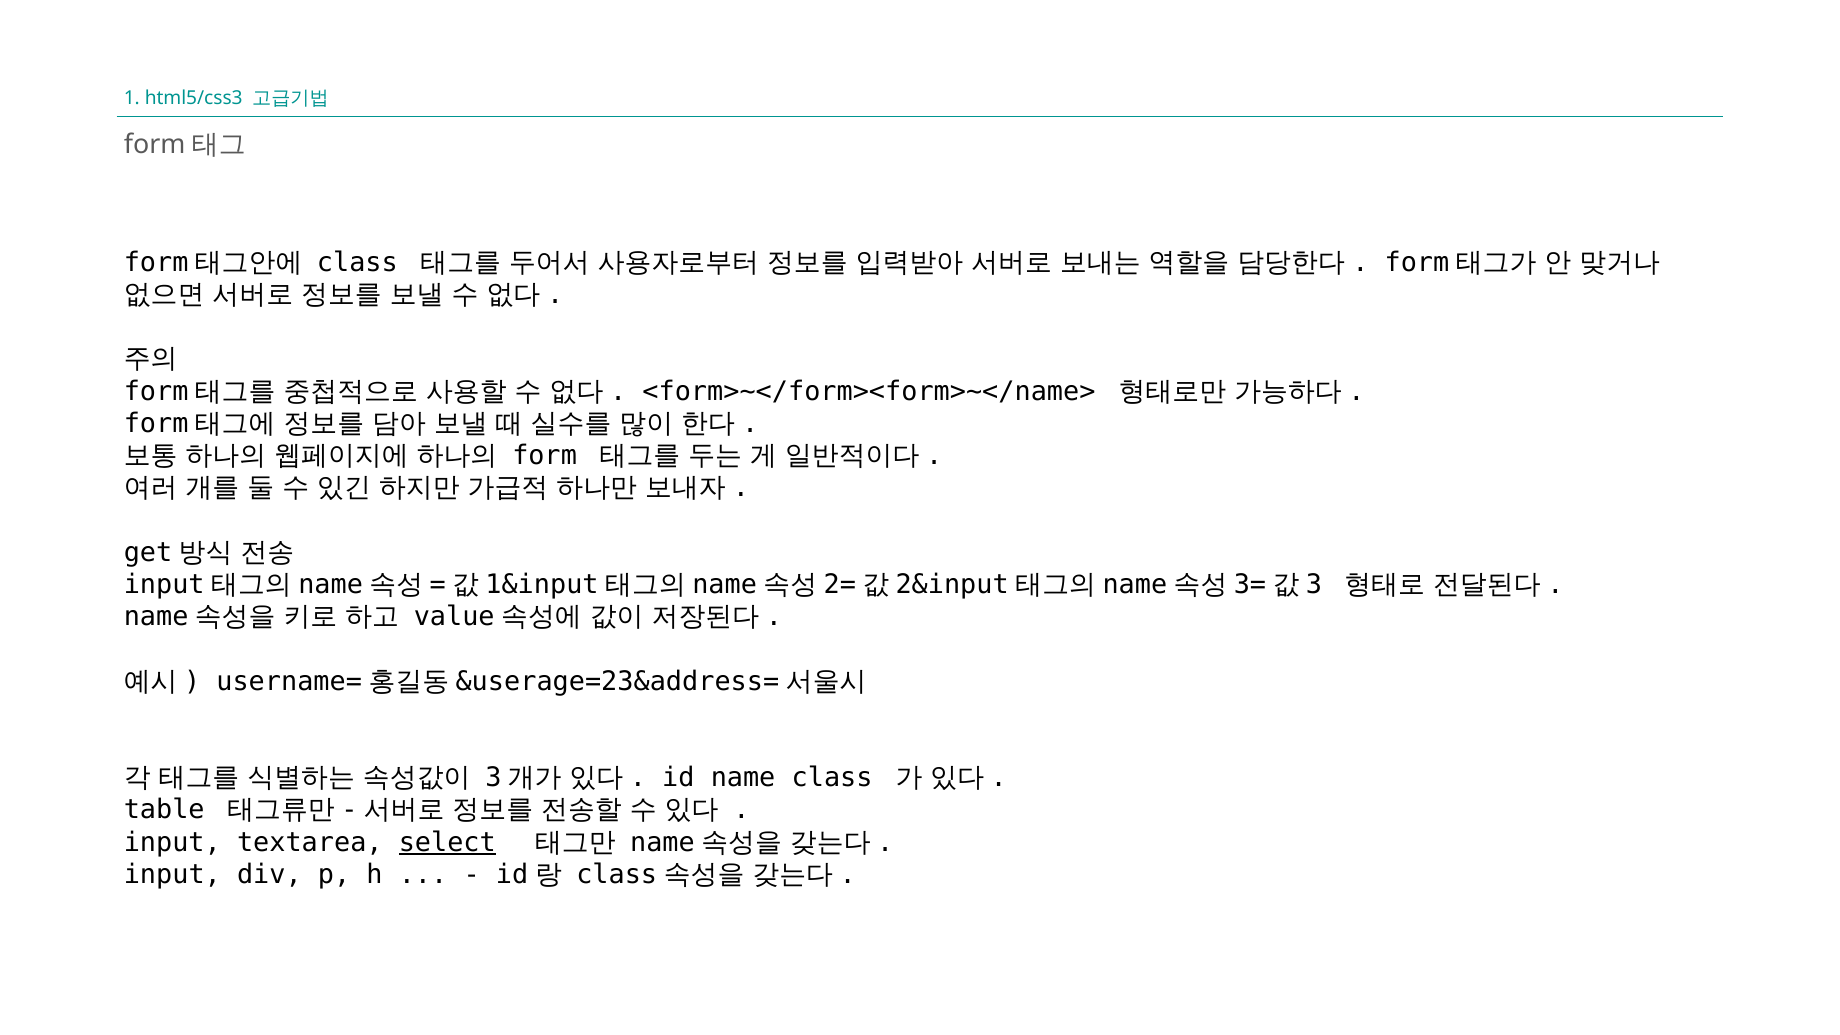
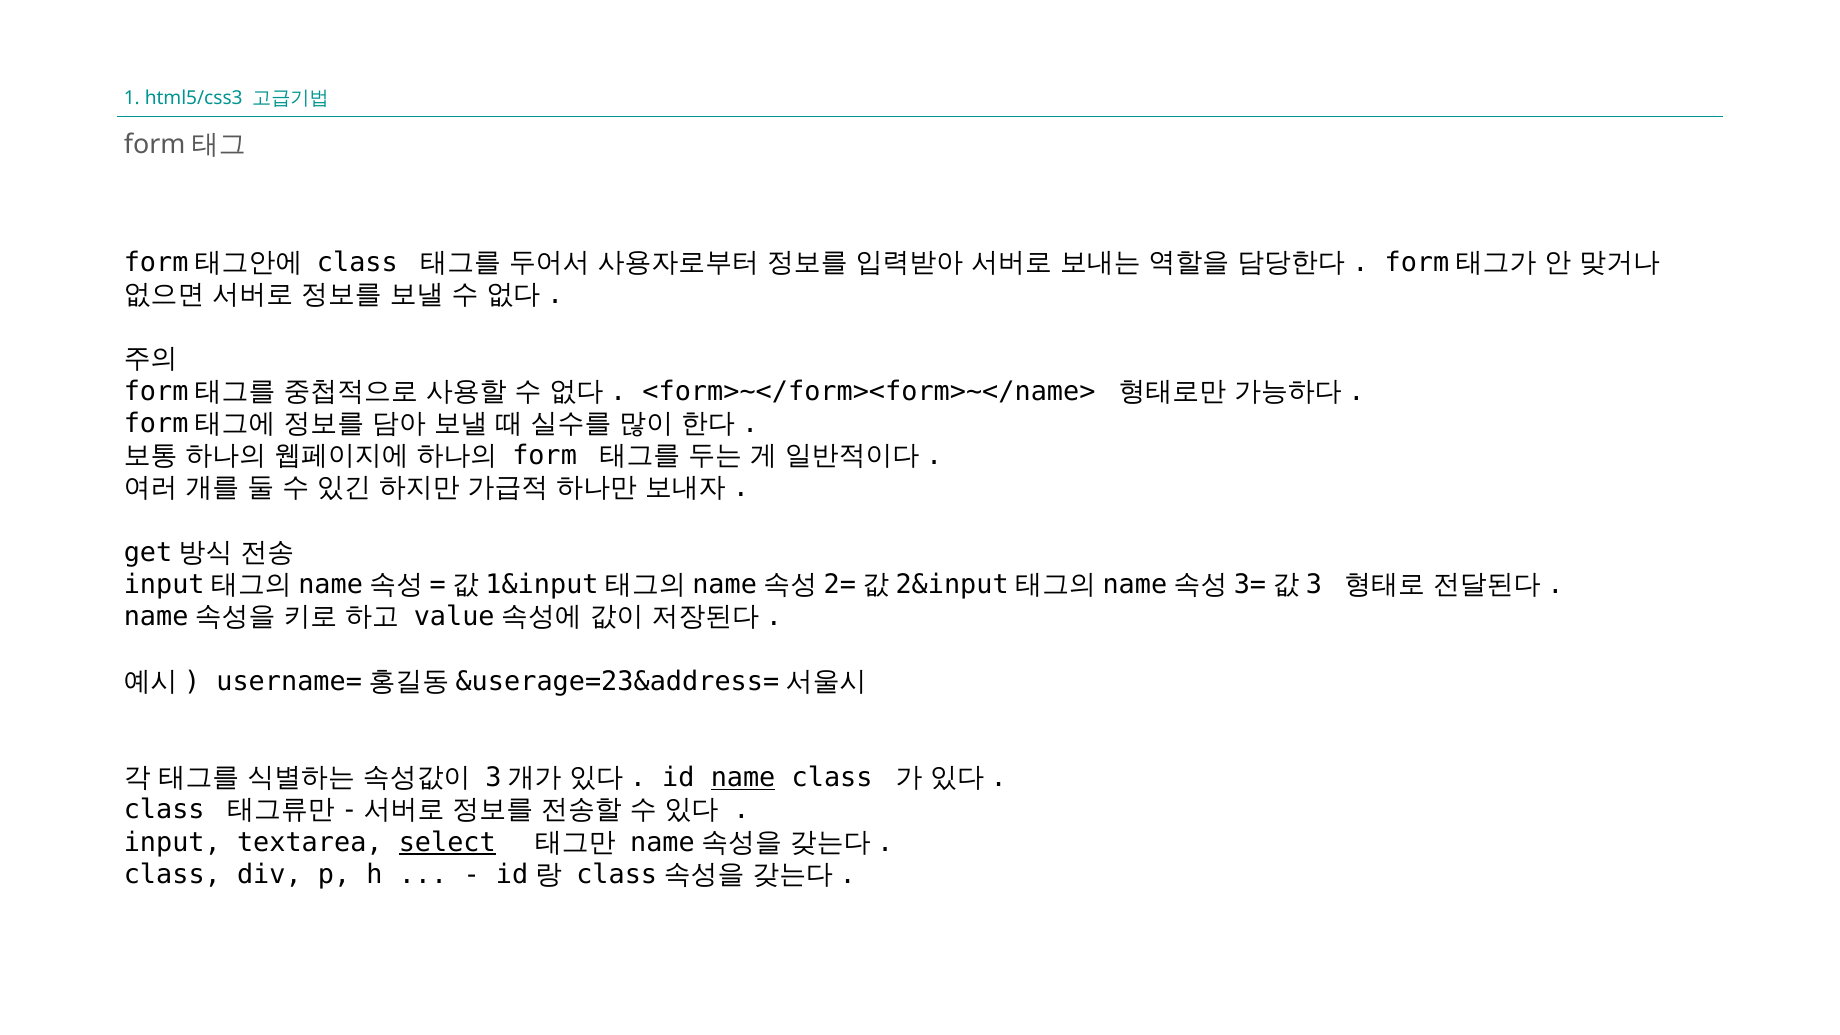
name underline: none -> present
table at (164, 810): table -> class
input at (172, 874): input -> class
